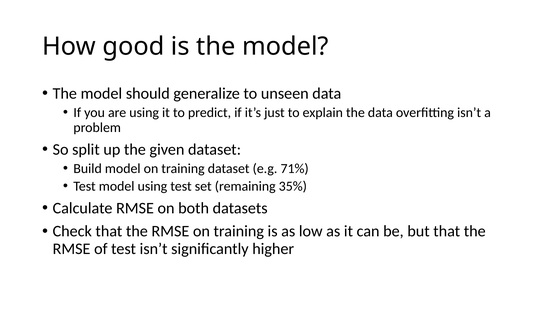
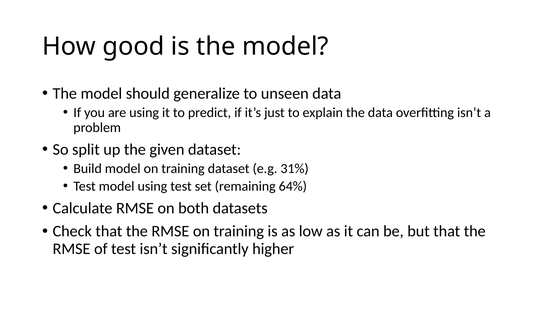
71%: 71% -> 31%
35%: 35% -> 64%
